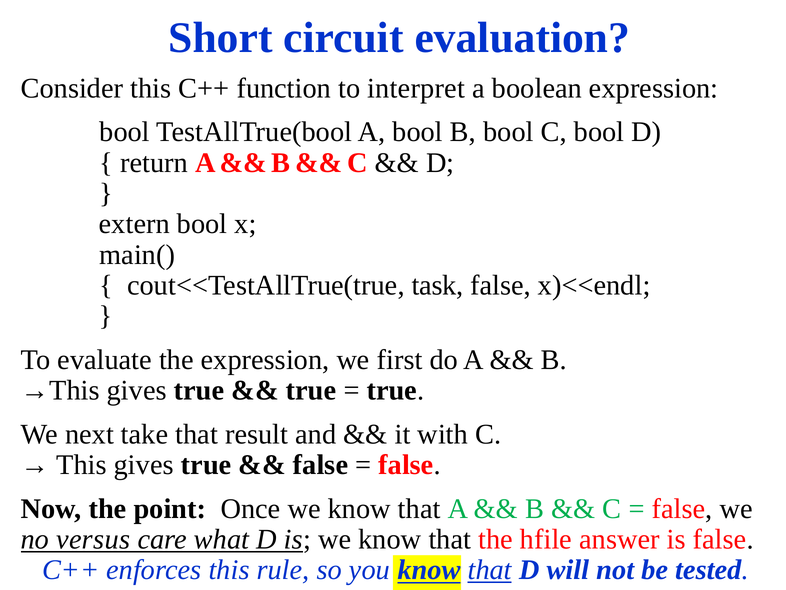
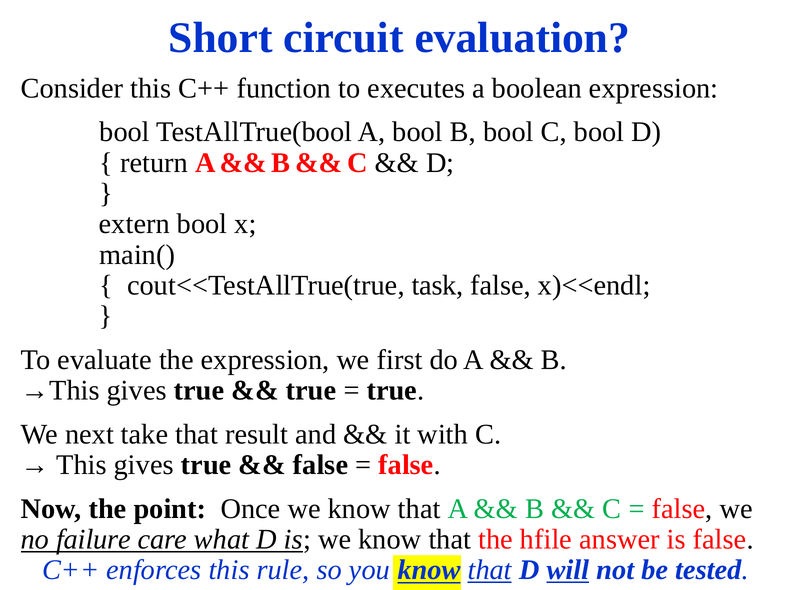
interpret: interpret -> executes
versus: versus -> failure
will underline: none -> present
